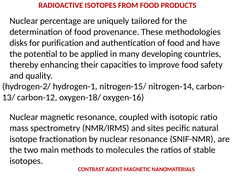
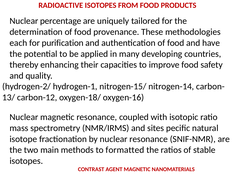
disks: disks -> each
molecules: molecules -> formatted
